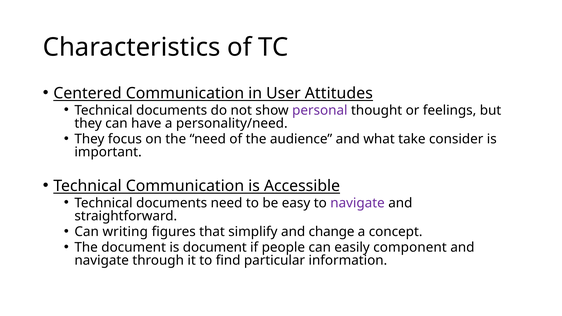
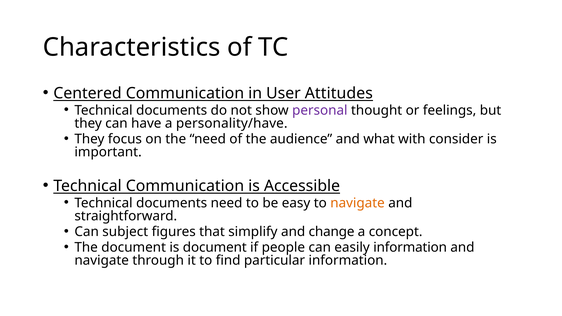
personality/need: personality/need -> personality/have
take: take -> with
navigate at (358, 203) colour: purple -> orange
writing: writing -> subject
easily component: component -> information
